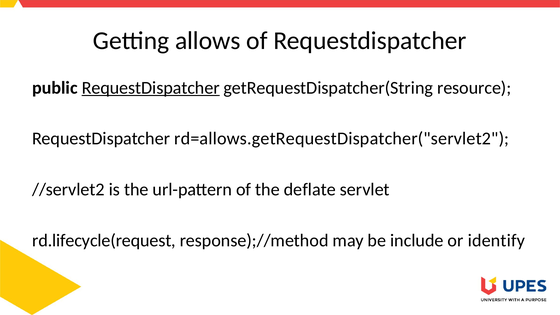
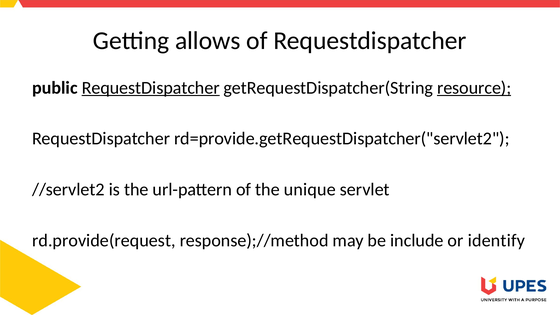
resource underline: none -> present
rd=allows.getRequestDispatcher("servlet2: rd=allows.getRequestDispatcher("servlet2 -> rd=provide.getRequestDispatcher("servlet2
deflate: deflate -> unique
rd.lifecycle(request: rd.lifecycle(request -> rd.provide(request
